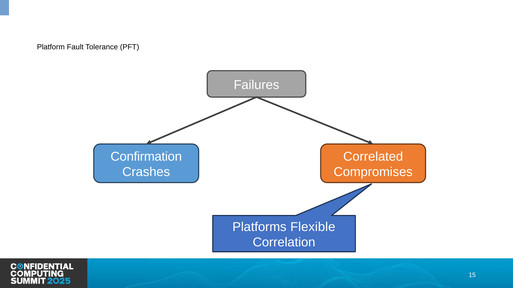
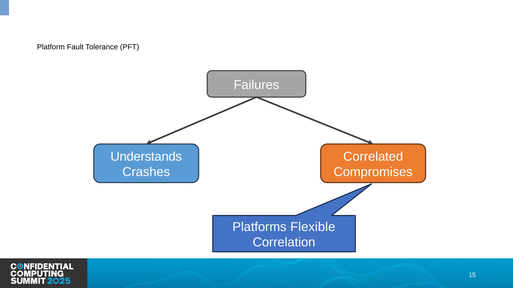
Confirmation: Confirmation -> Understands
